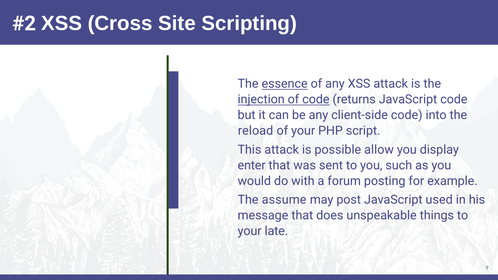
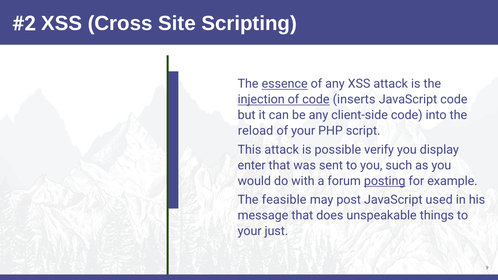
returns: returns -> inserts
allow: allow -> verify
posting underline: none -> present
assume: assume -> feasible
late: late -> just
